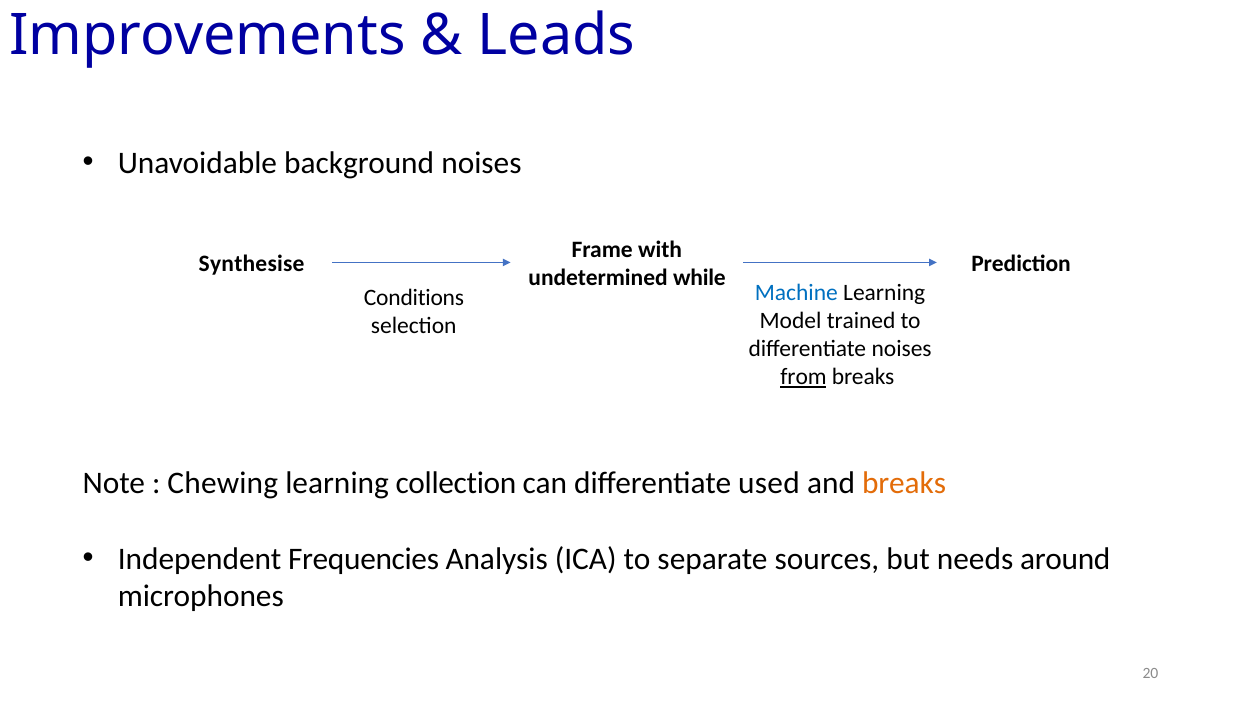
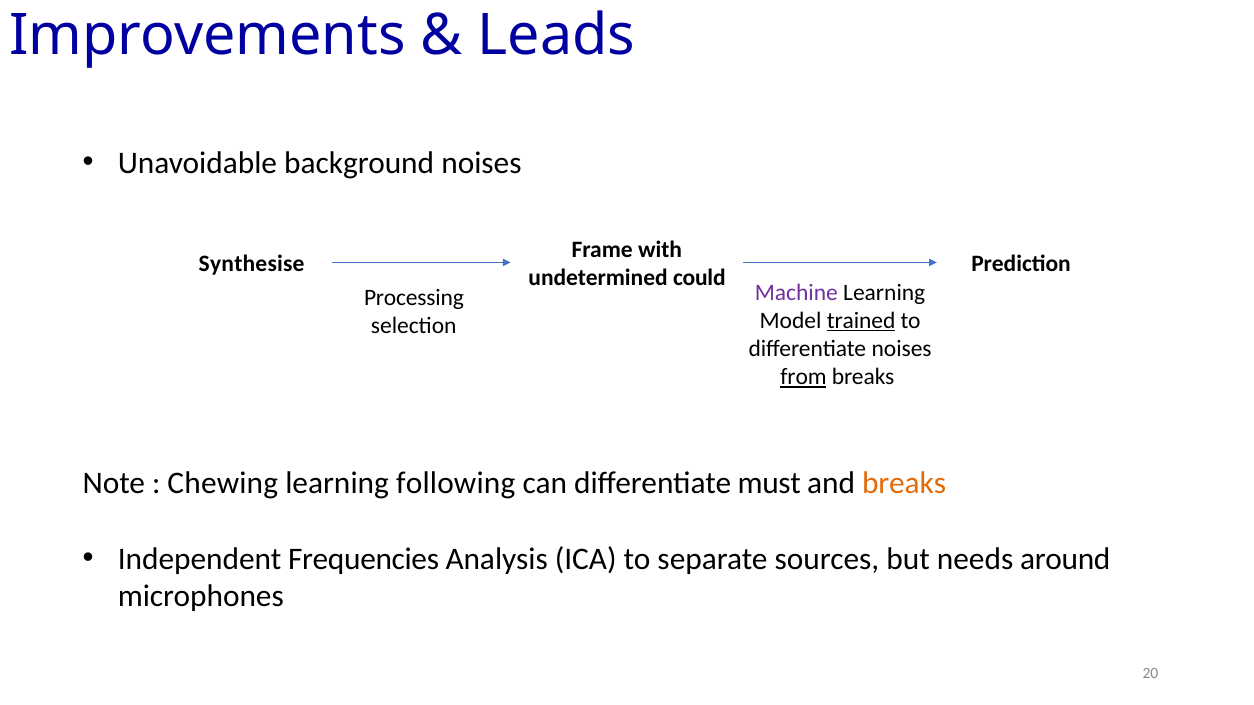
while: while -> could
Machine colour: blue -> purple
Conditions: Conditions -> Processing
trained underline: none -> present
collection: collection -> following
used: used -> must
